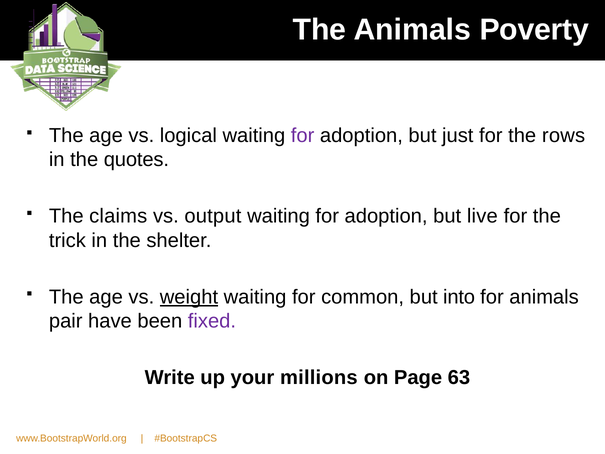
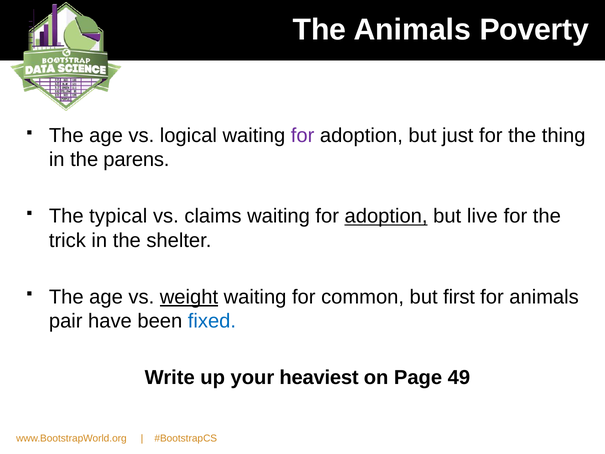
rows: rows -> thing
quotes: quotes -> parens
claims: claims -> typical
output: output -> claims
adoption at (386, 216) underline: none -> present
into: into -> first
fixed colour: purple -> blue
millions: millions -> heaviest
63: 63 -> 49
